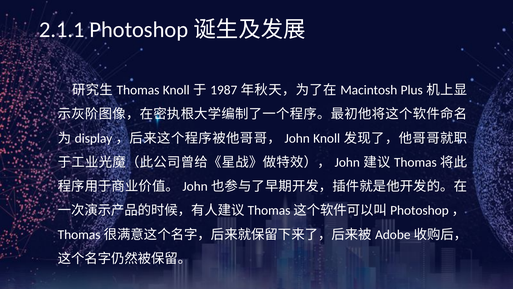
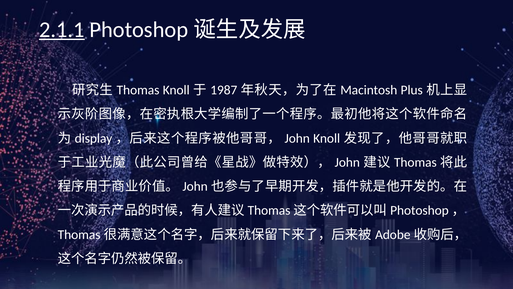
2.1.1 underline: none -> present
